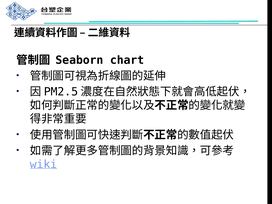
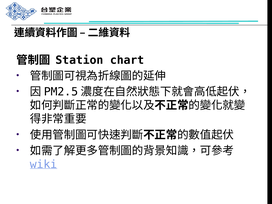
Seaborn: Seaborn -> Station
